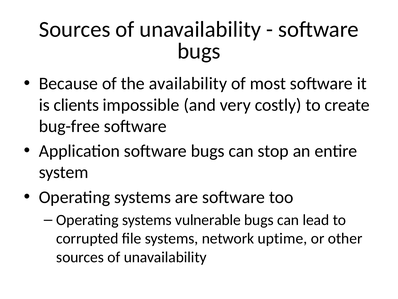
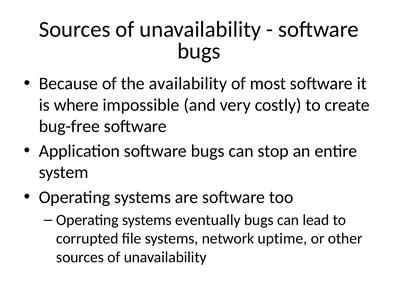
clients: clients -> where
vulnerable: vulnerable -> eventually
